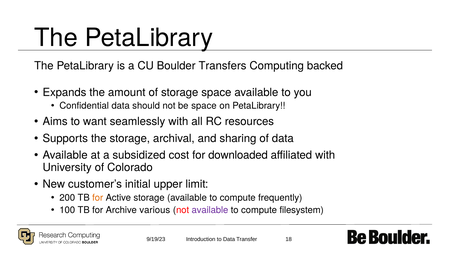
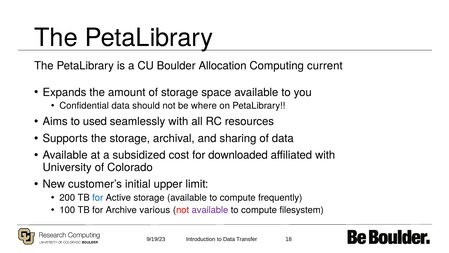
Transfers: Transfers -> Allocation
backed: backed -> current
be space: space -> where
want: want -> used
for at (98, 197) colour: orange -> blue
